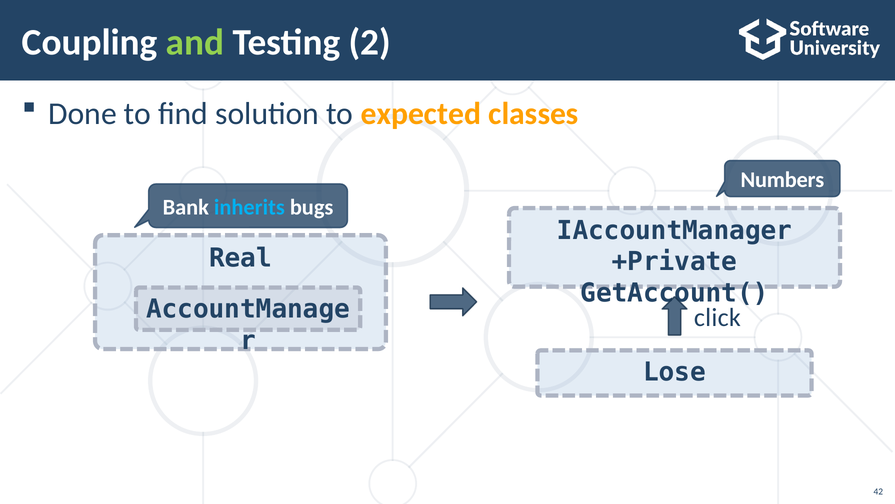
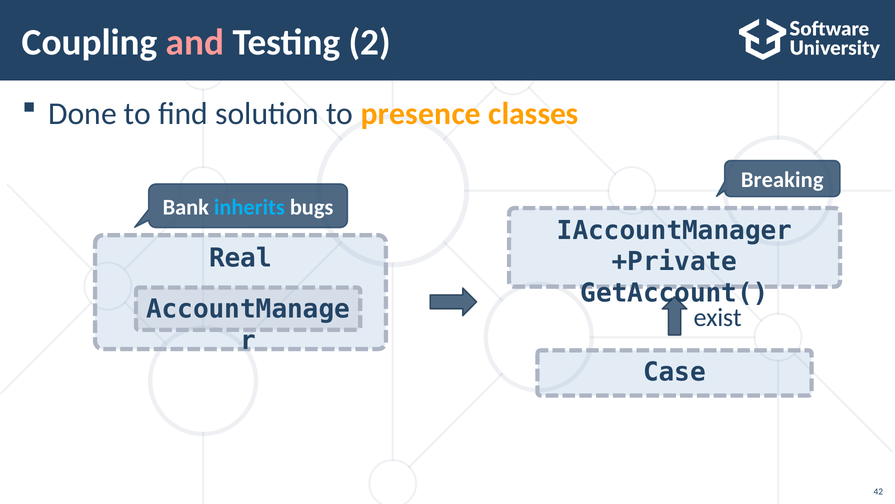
and colour: light green -> pink
expected: expected -> presence
Numbers: Numbers -> Breaking
click: click -> exist
Lose: Lose -> Case
